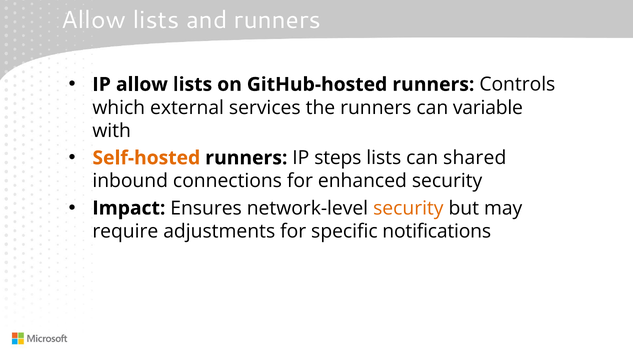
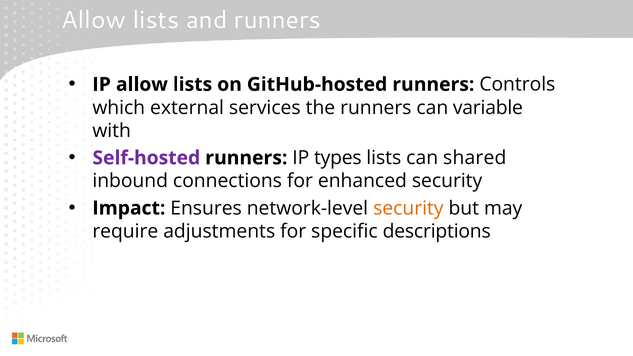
Self-hosted colour: orange -> purple
steps: steps -> types
notifications: notifications -> descriptions
